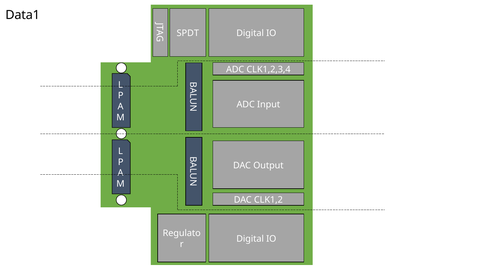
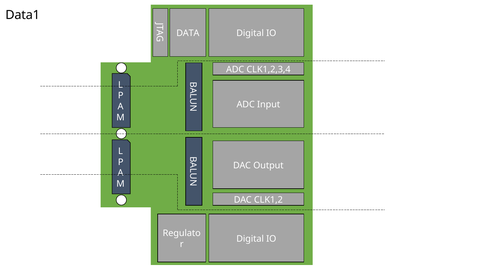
SPDT: SPDT -> DATA
